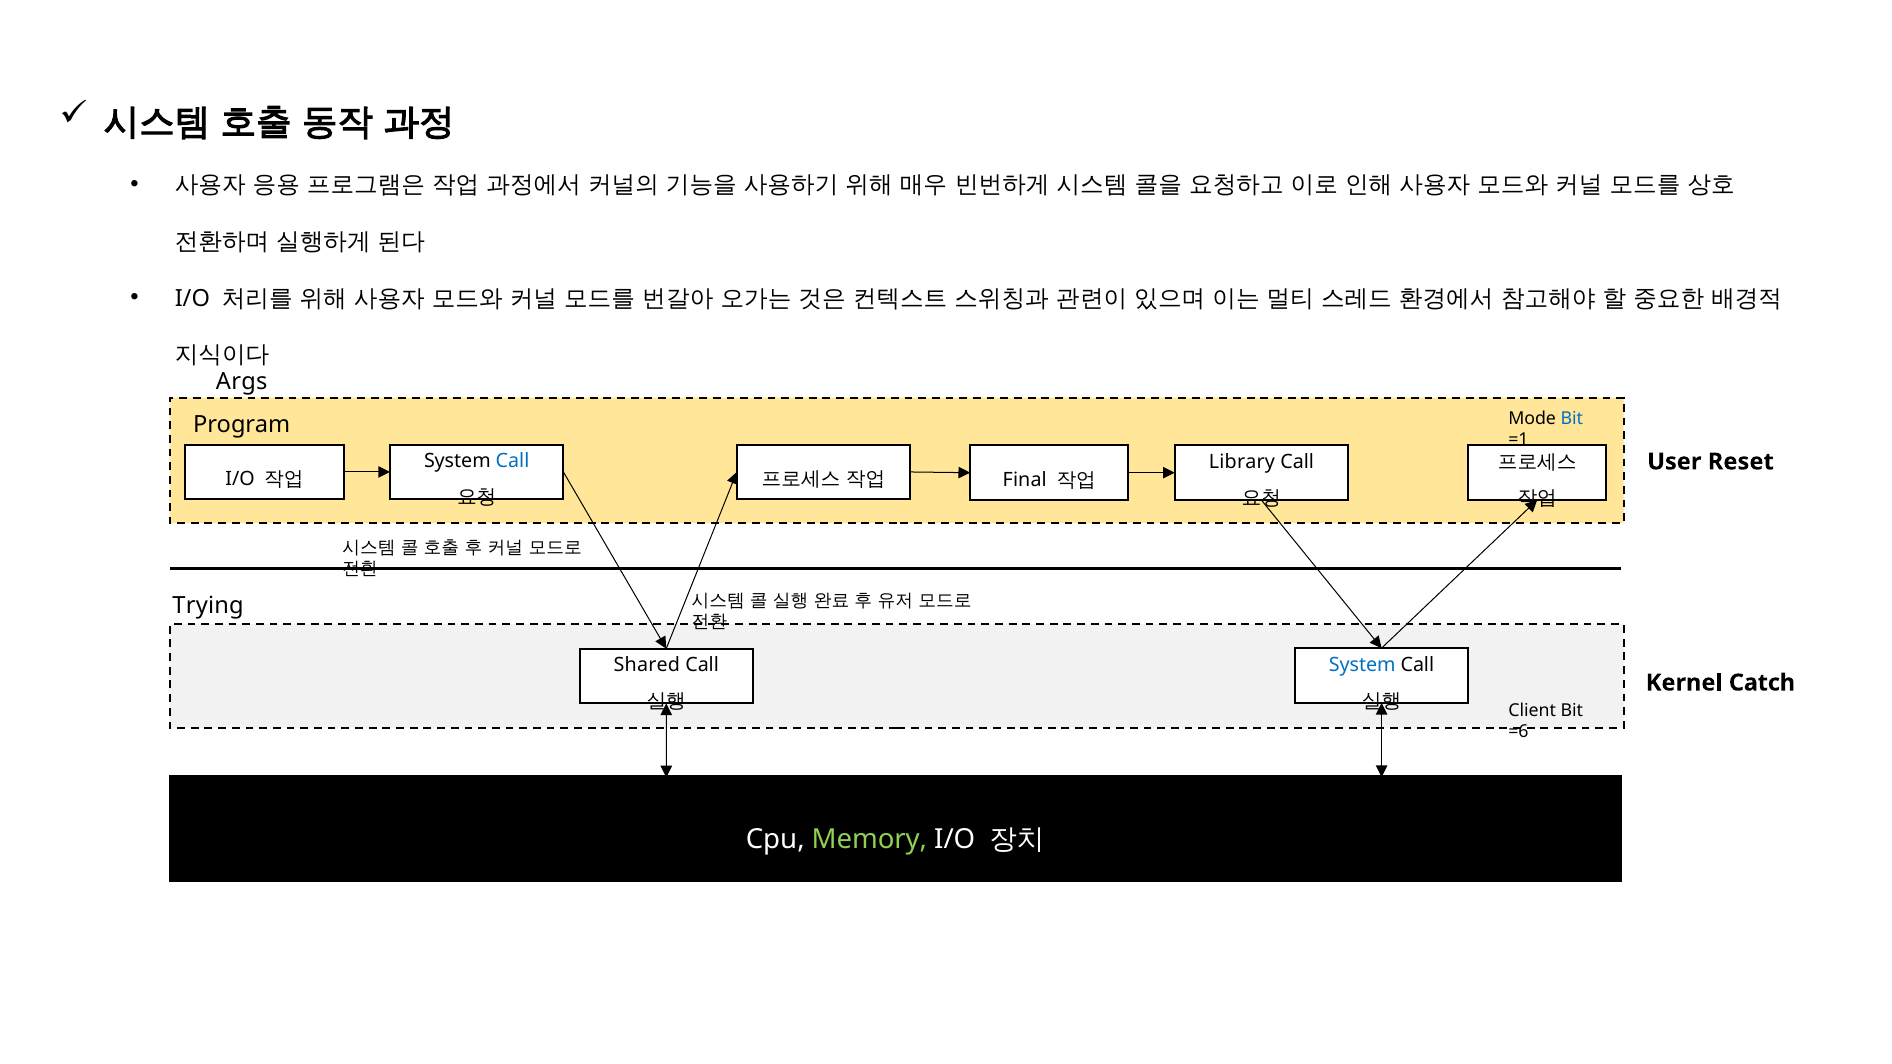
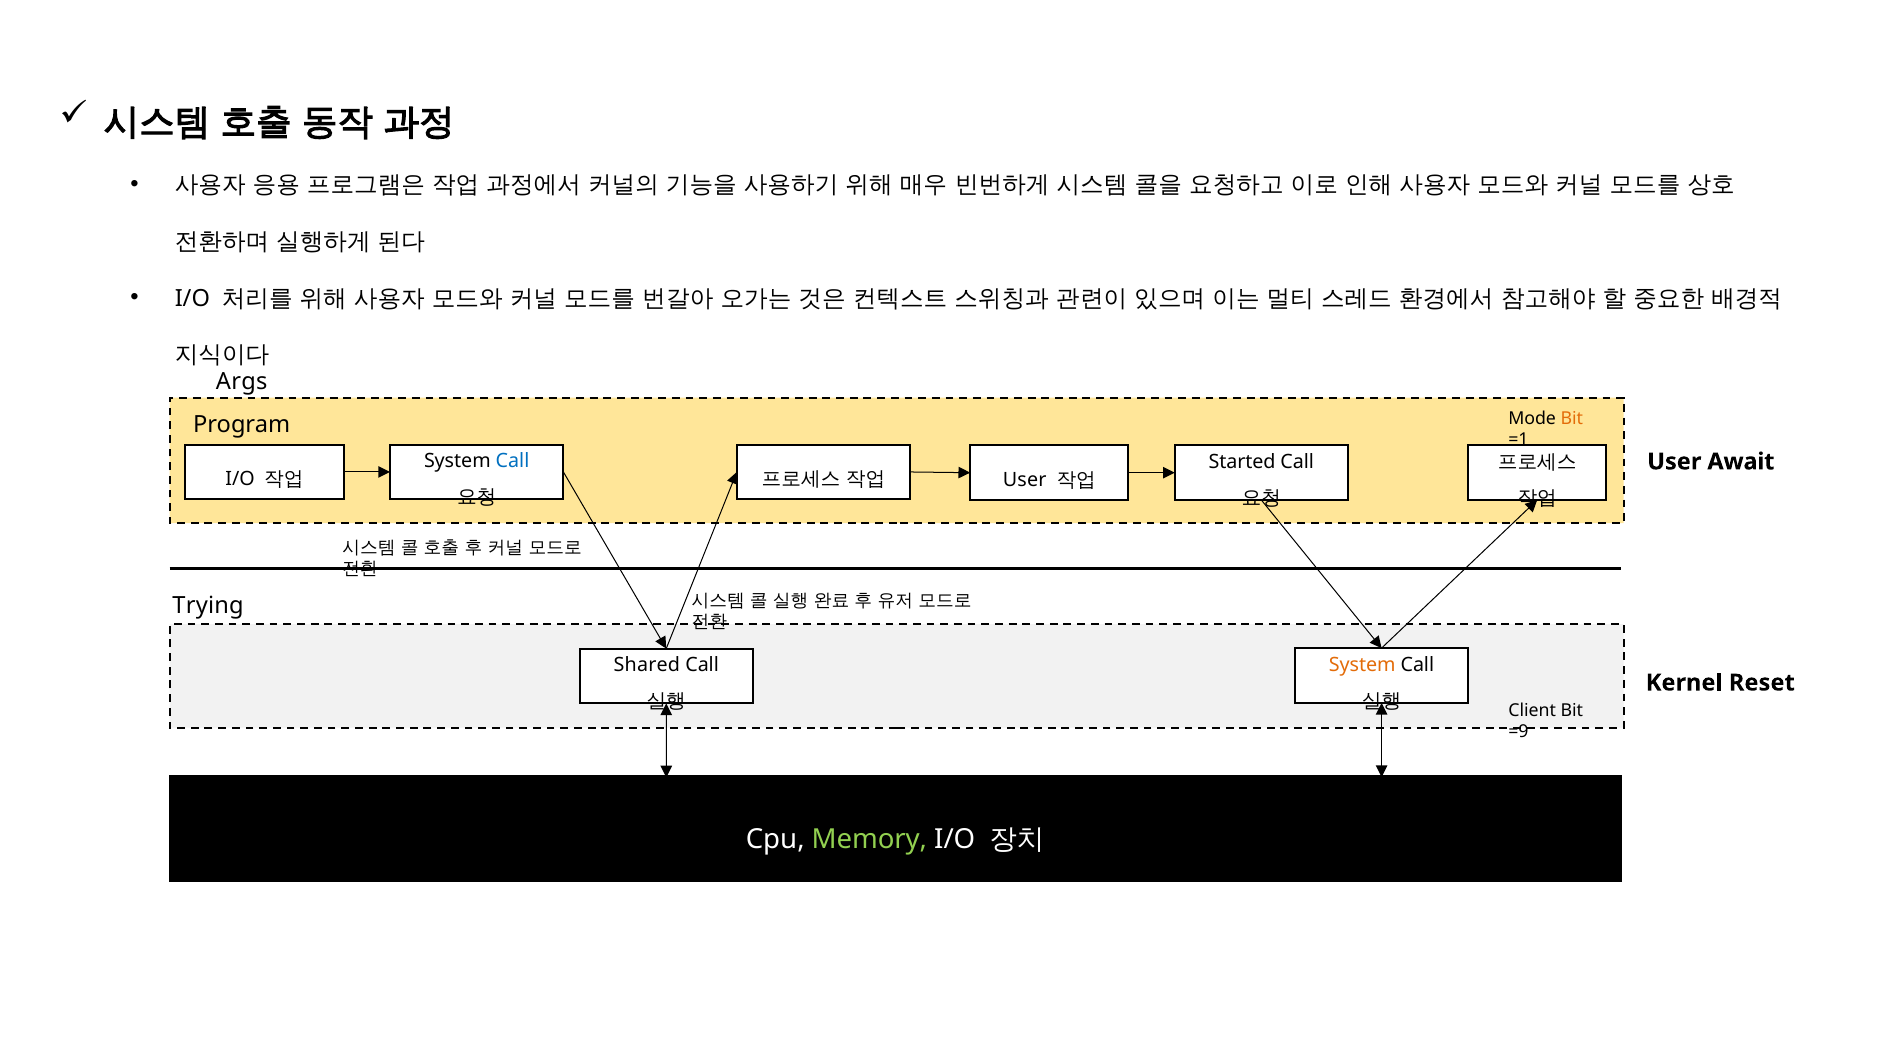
Bit at (1572, 419) colour: blue -> orange
Library: Library -> Started
Reset: Reset -> Await
Final at (1025, 480): Final -> User
System at (1362, 665) colour: blue -> orange
Catch: Catch -> Reset
=6: =6 -> =9
